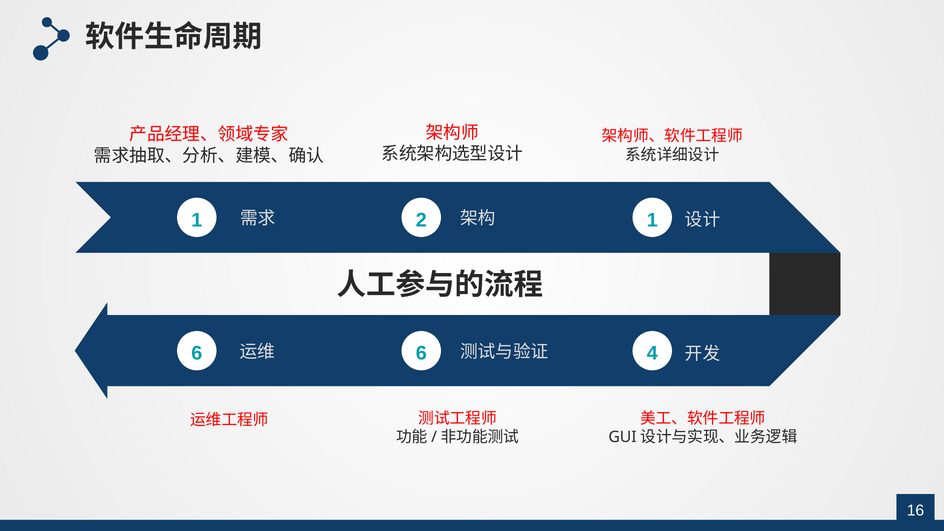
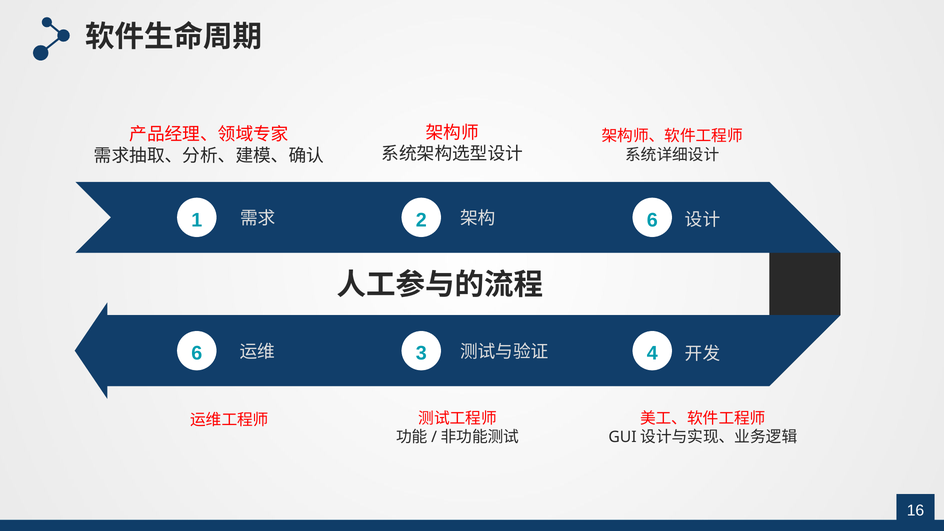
2 1: 1 -> 6
6 6: 6 -> 3
